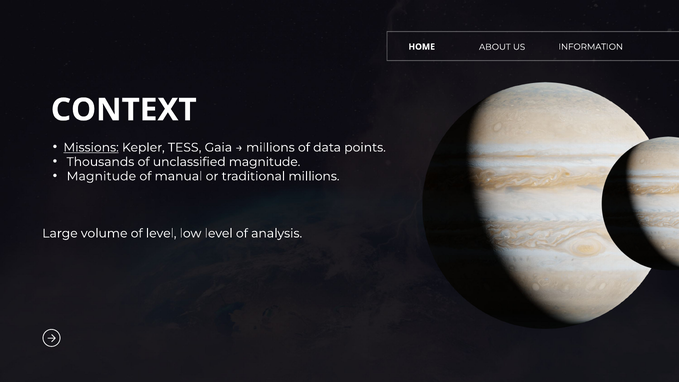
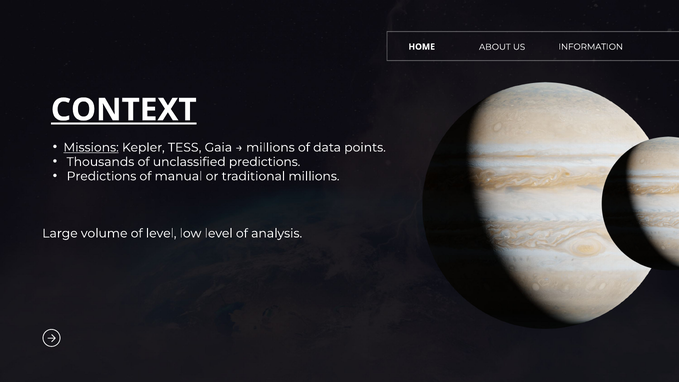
CONTEXT underline: none -> present
unclassified magnitude: magnitude -> predictions
Magnitude at (101, 176): Magnitude -> Predictions
